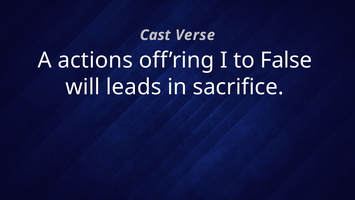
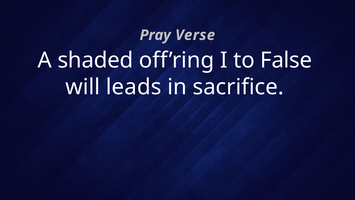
Cast: Cast -> Pray
actions: actions -> shaded
